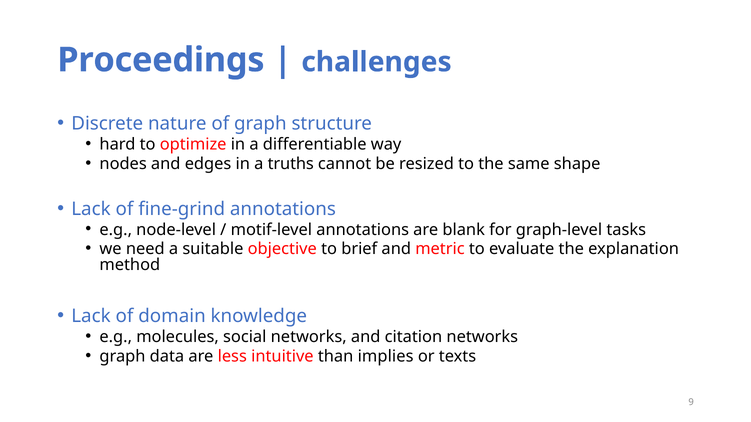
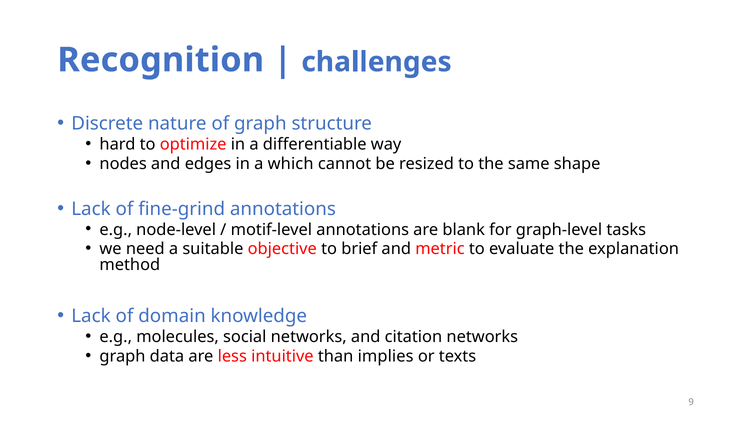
Proceedings: Proceedings -> Recognition
truths: truths -> which
